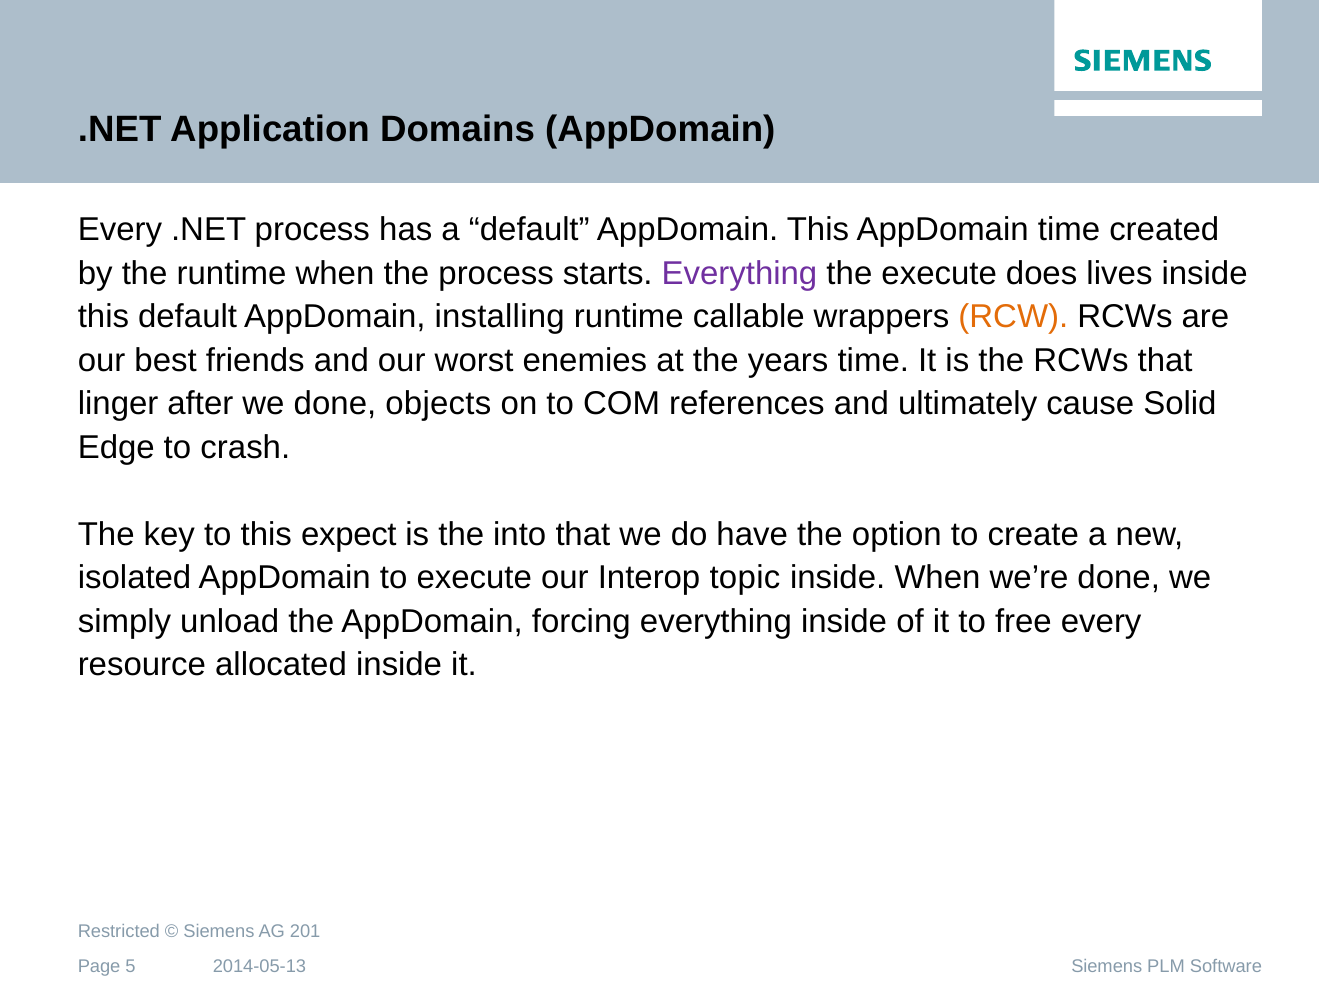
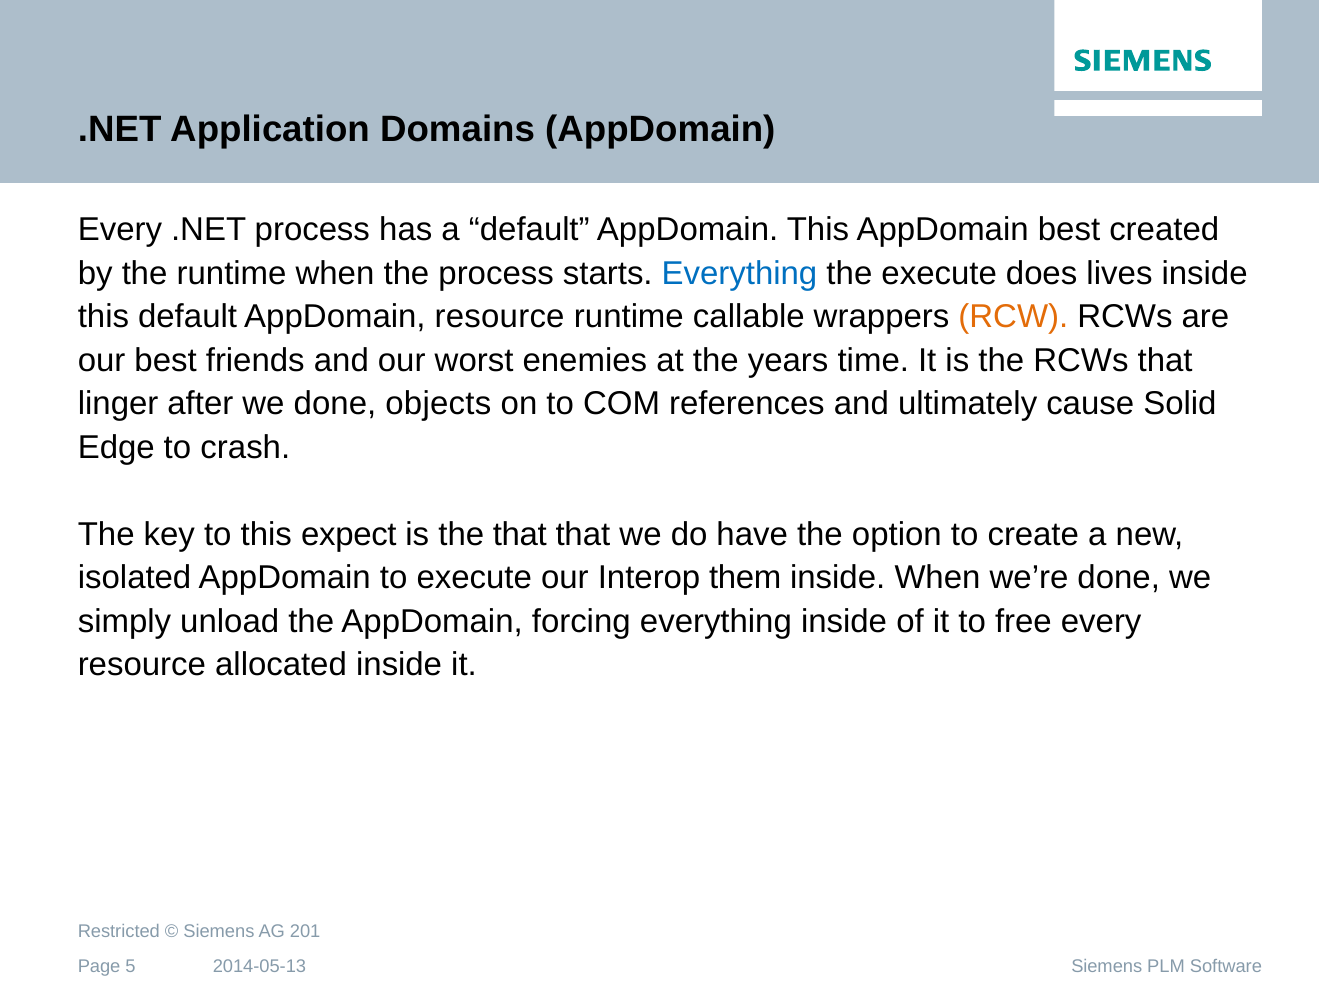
AppDomain time: time -> best
Everything at (739, 273) colour: purple -> blue
AppDomain installing: installing -> resource
the into: into -> that
topic: topic -> them
